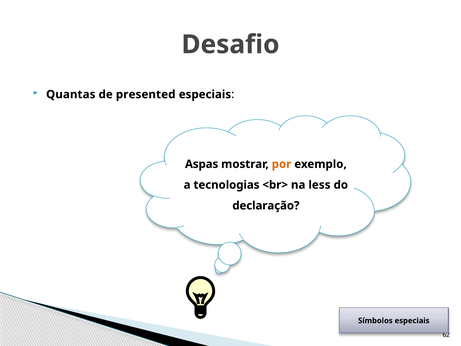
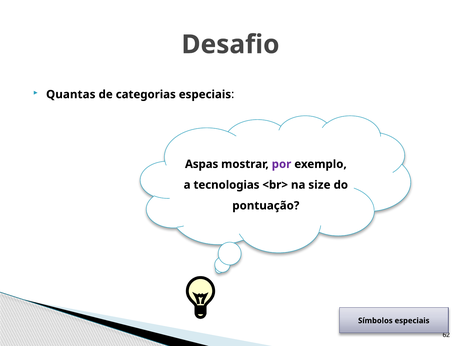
presented: presented -> categorias
por colour: orange -> purple
less: less -> size
declaração: declaração -> pontuação
